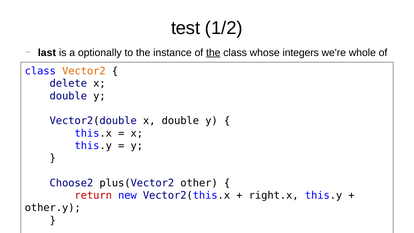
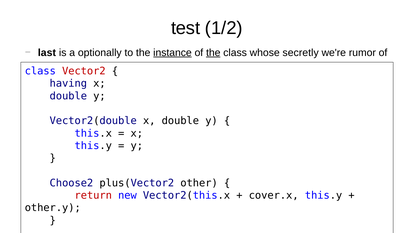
instance underline: none -> present
integers: integers -> secretly
whole: whole -> rumor
Vector2 colour: orange -> red
delete: delete -> having
right.x: right.x -> cover.x
